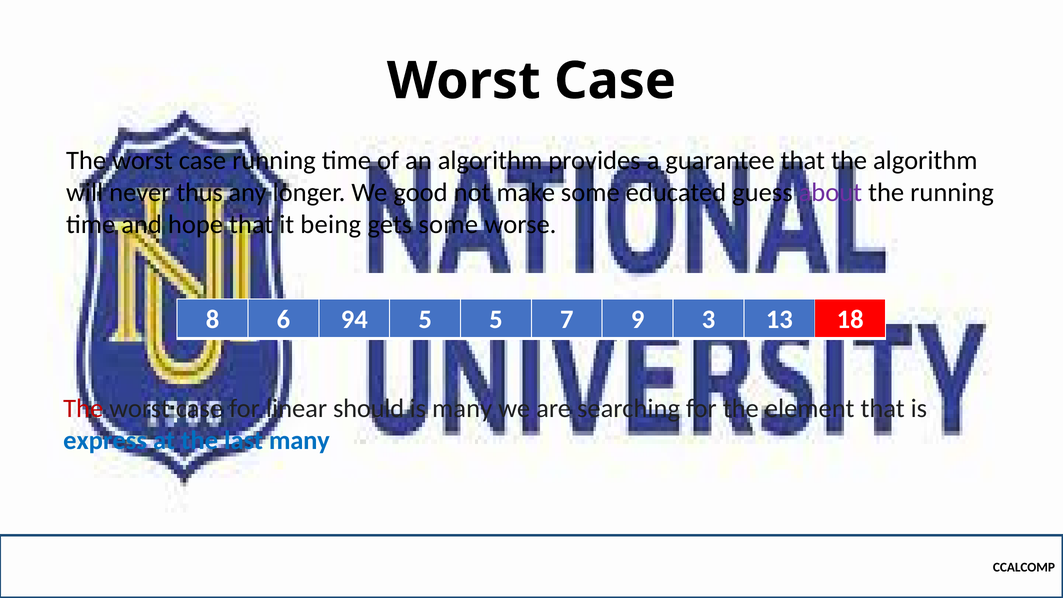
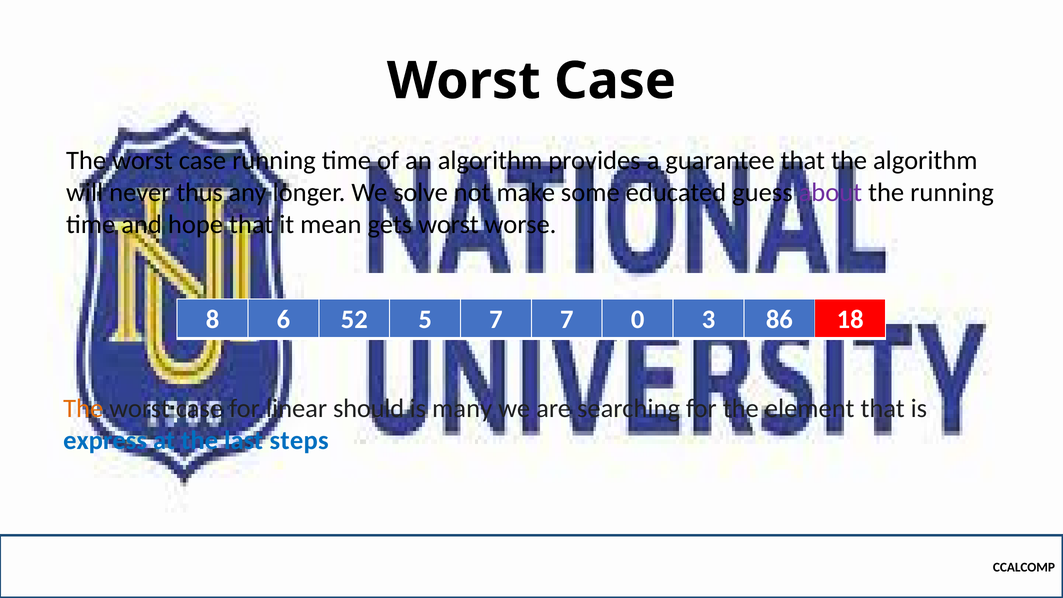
good: good -> solve
being: being -> mean
gets some: some -> worst
94: 94 -> 52
5 5: 5 -> 7
9: 9 -> 0
13: 13 -> 86
The at (83, 408) colour: red -> orange
last many: many -> steps
